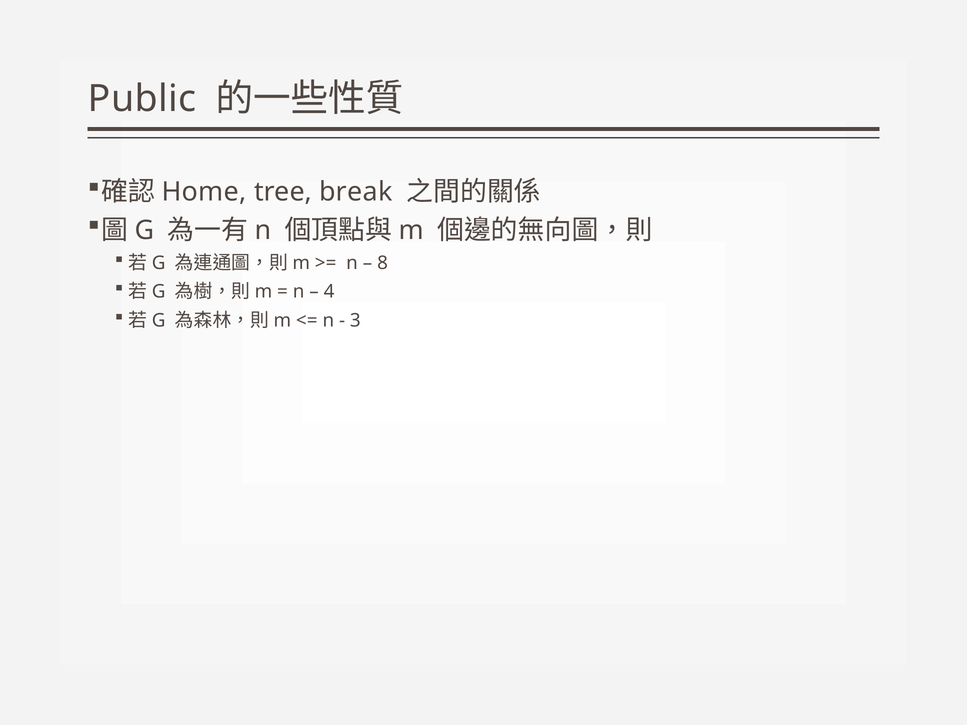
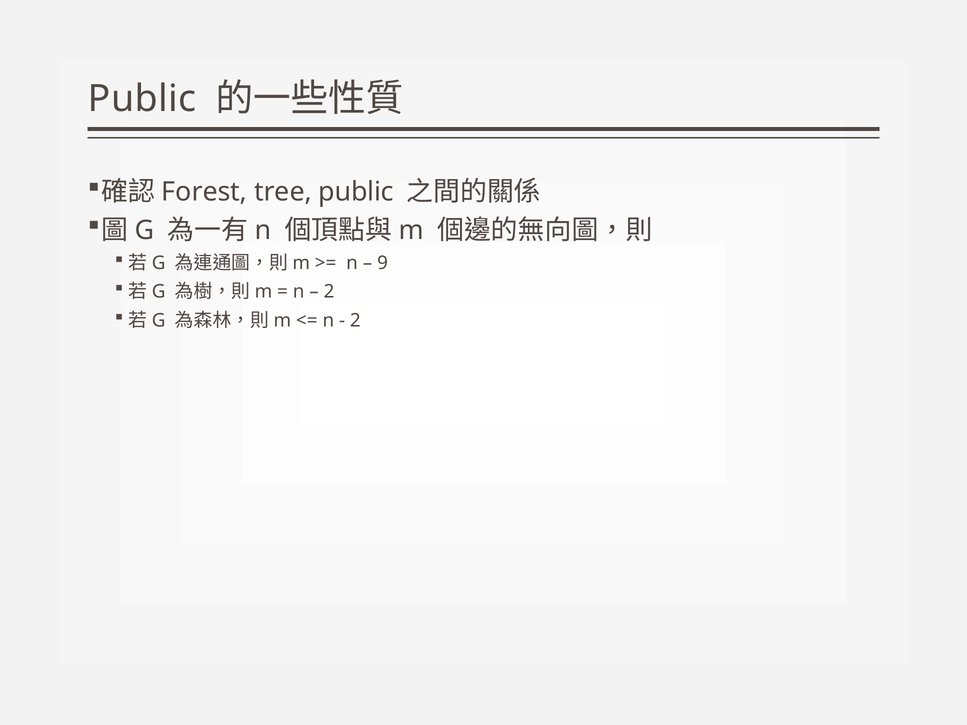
Home: Home -> Forest
tree break: break -> public
8: 8 -> 9
4 at (329, 292): 4 -> 2
3 at (355, 321): 3 -> 2
